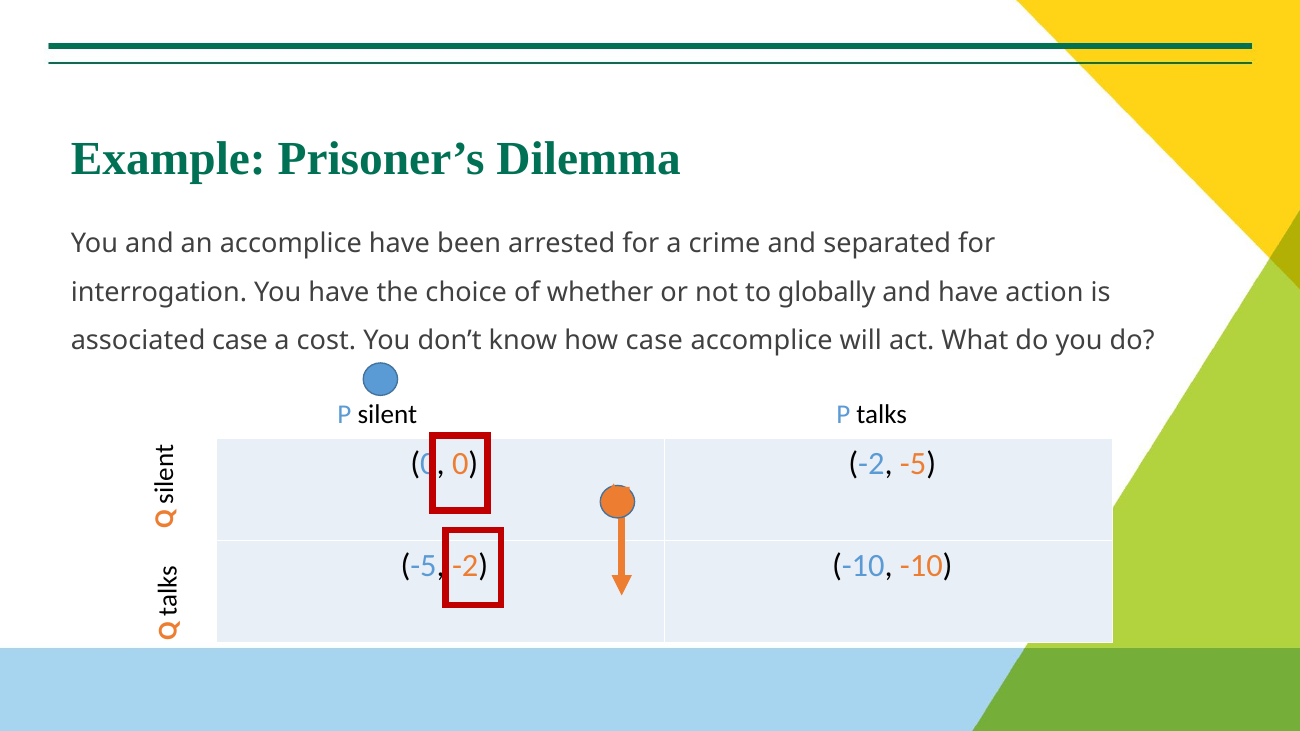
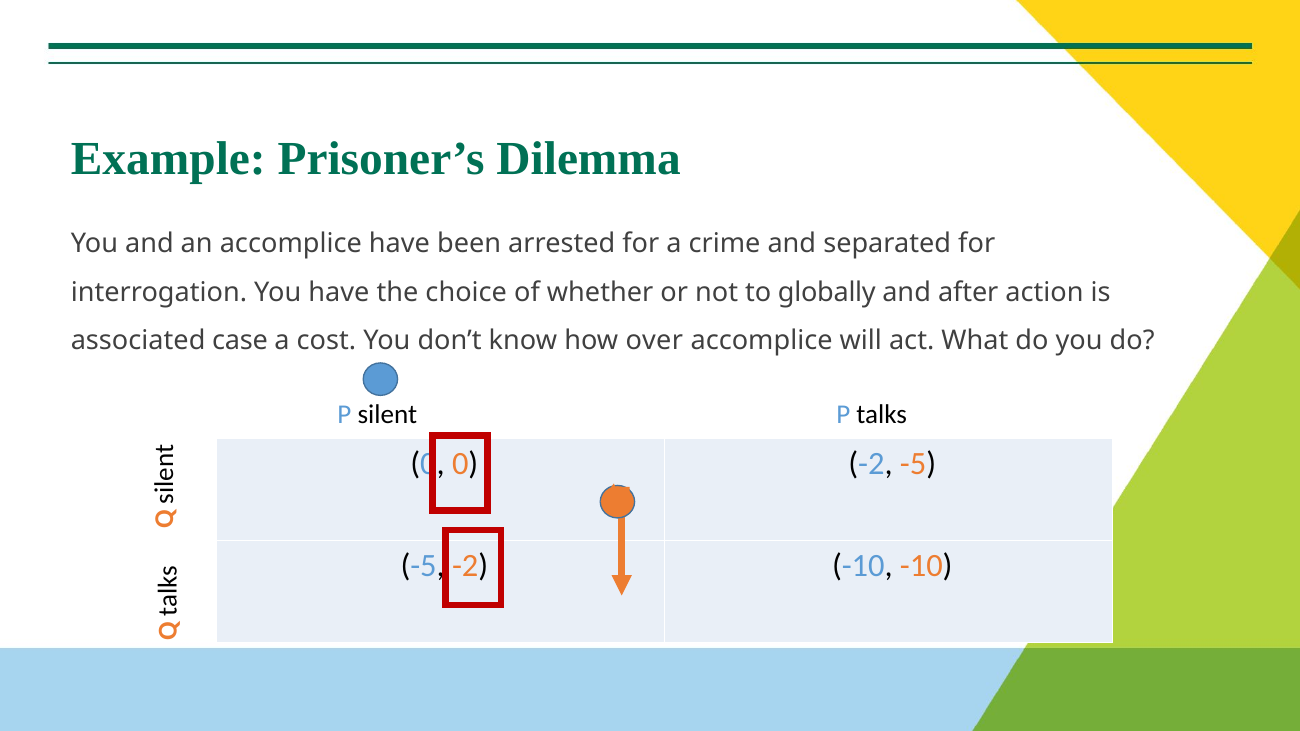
and have: have -> after
how case: case -> over
